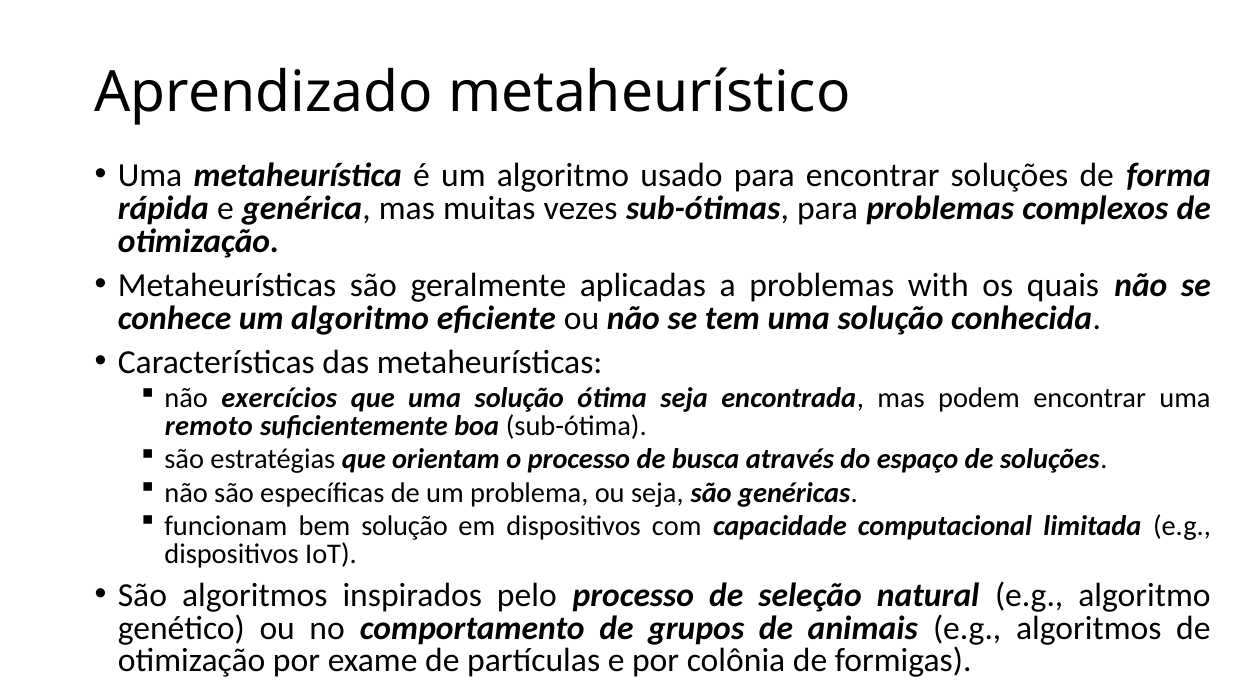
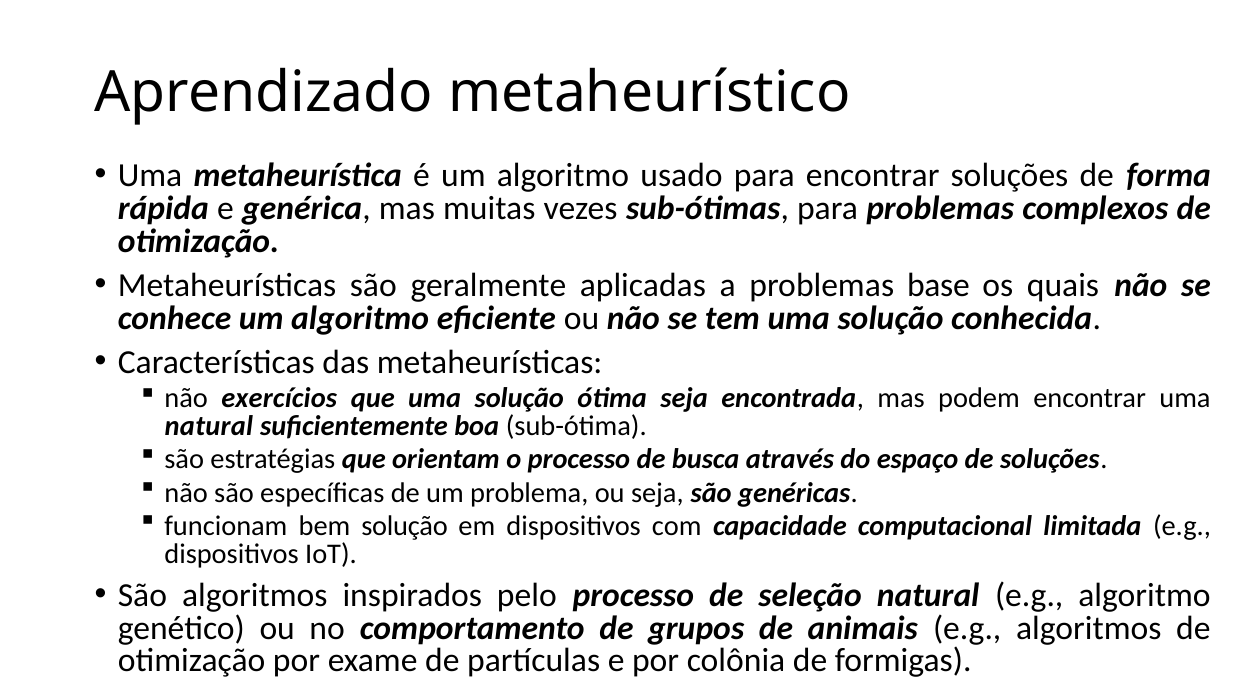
with: with -> base
remoto at (209, 426): remoto -> natural
